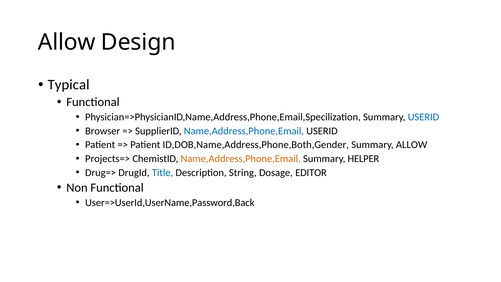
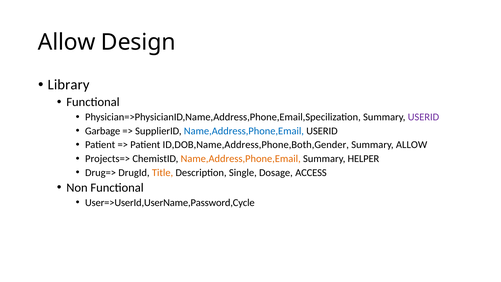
Typical: Typical -> Library
USERID at (423, 117) colour: blue -> purple
Browser: Browser -> Garbage
Title colour: blue -> orange
String: String -> Single
EDITOR: EDITOR -> ACCESS
User=>UserId,UserName,Password,Back: User=>UserId,UserName,Password,Back -> User=>UserId,UserName,Password,Cycle
